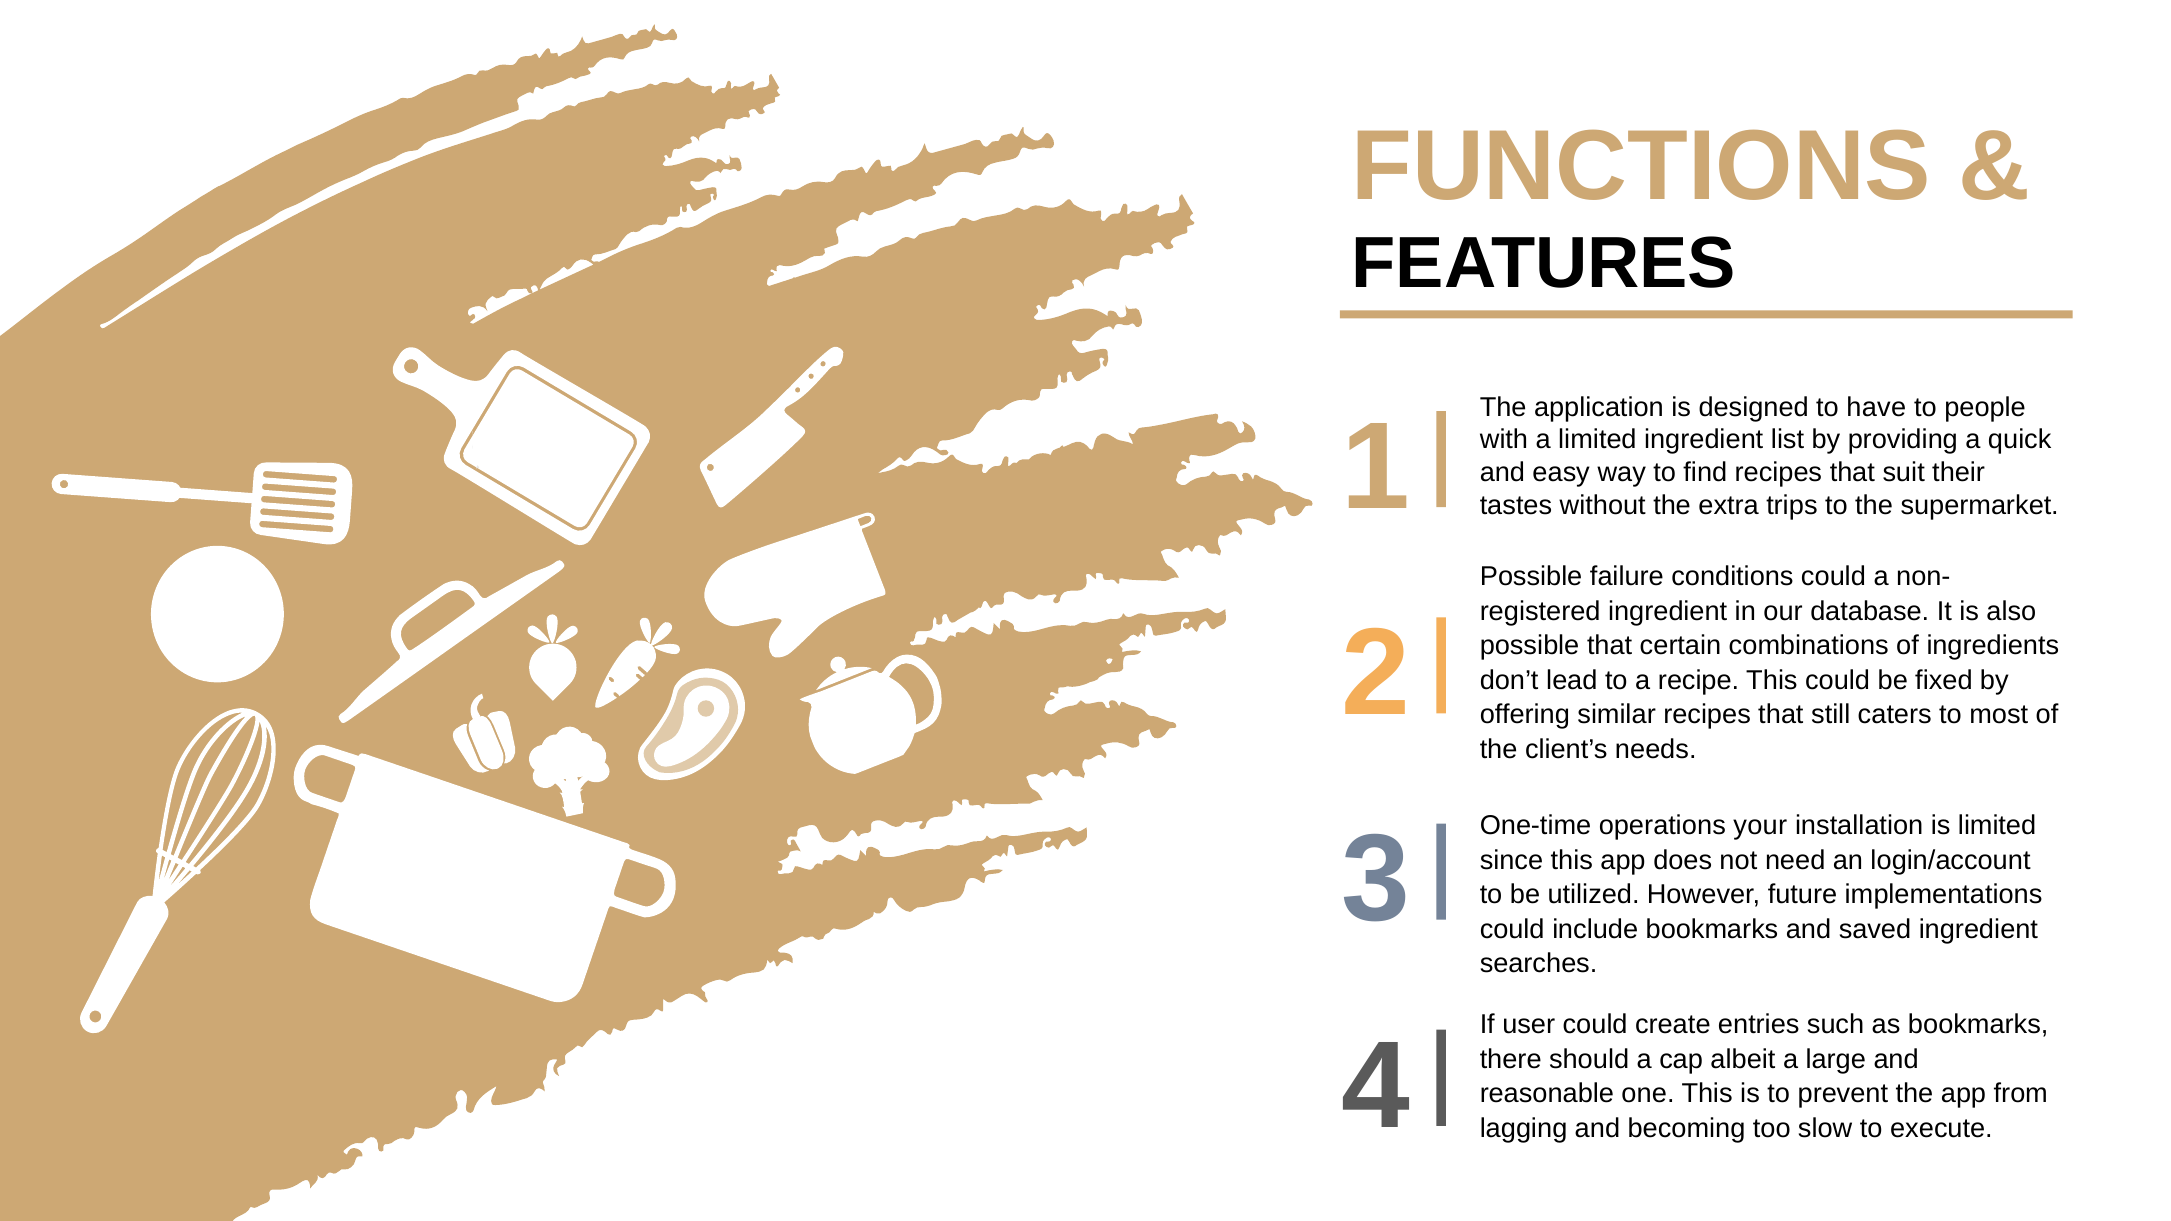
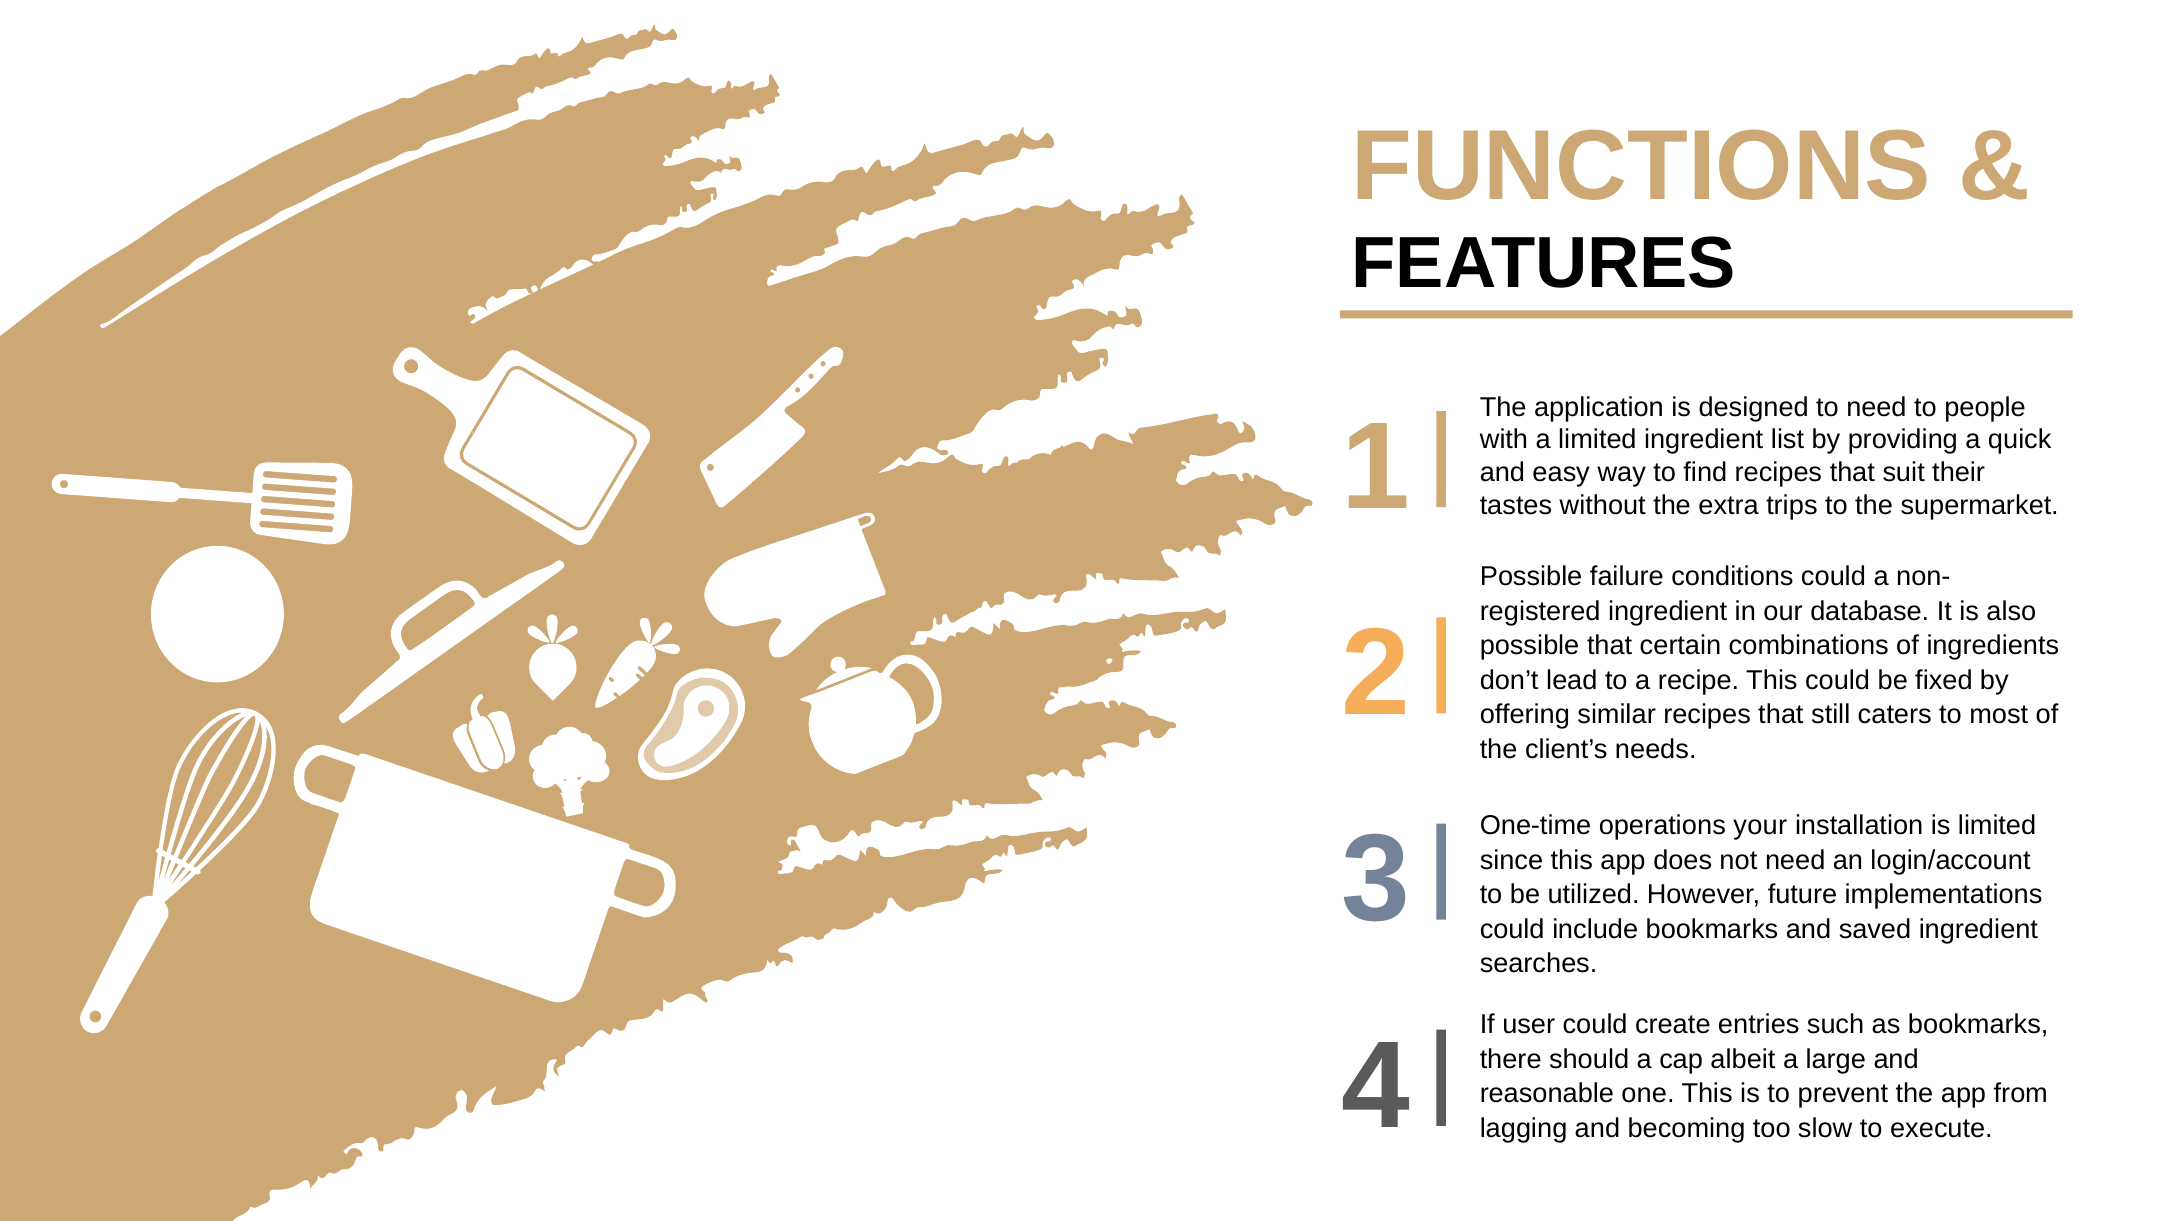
to have: have -> need
